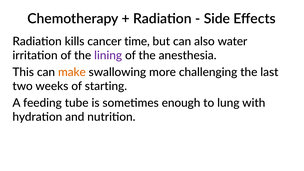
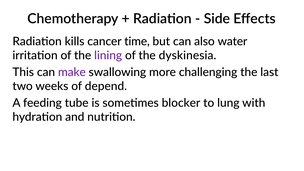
anesthesia: anesthesia -> dyskinesia
make colour: orange -> purple
starting: starting -> depend
enough: enough -> blocker
